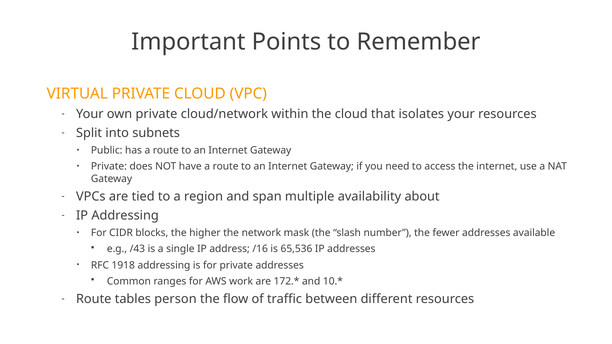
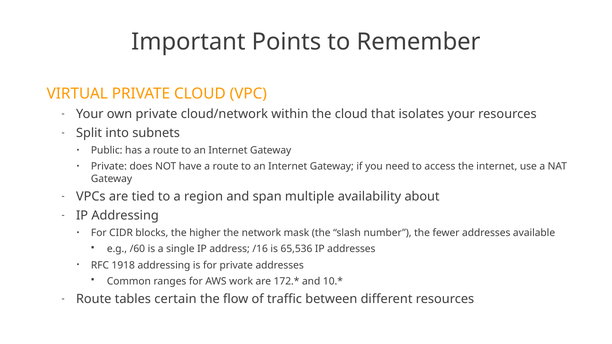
/43: /43 -> /60
person: person -> certain
